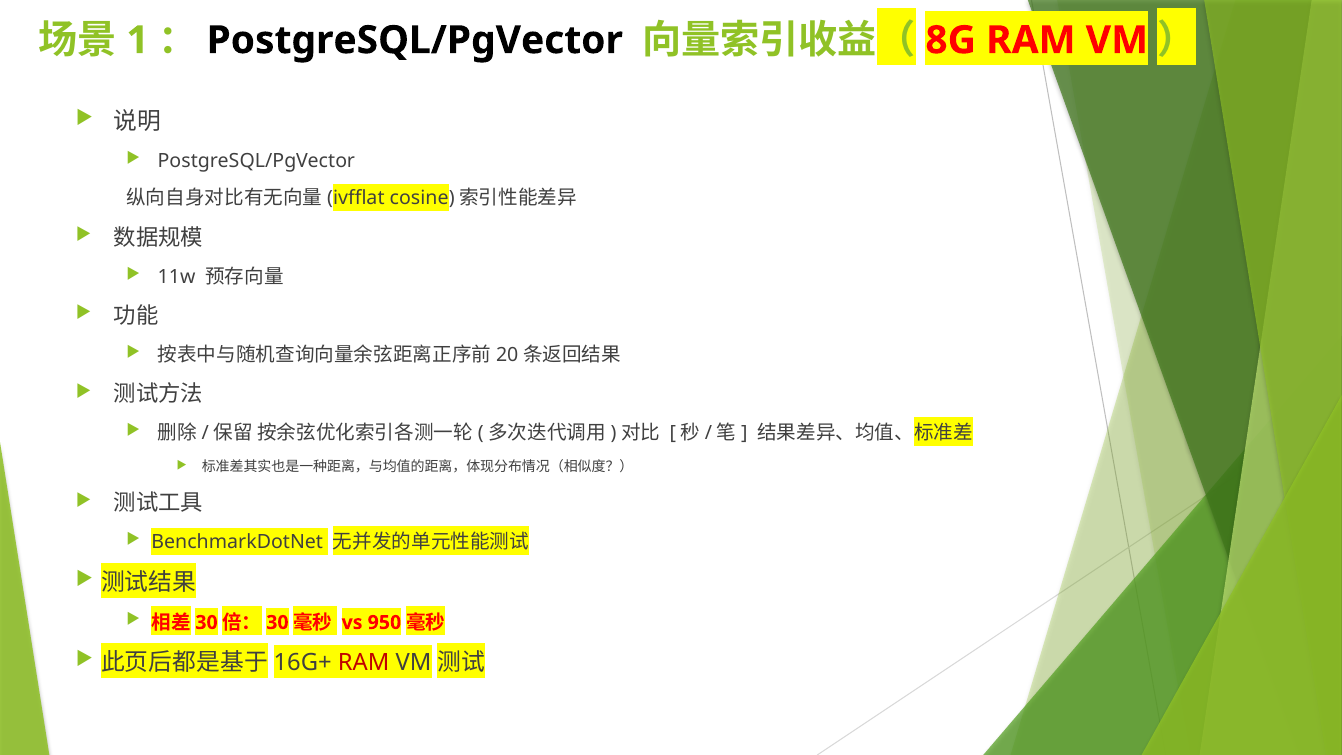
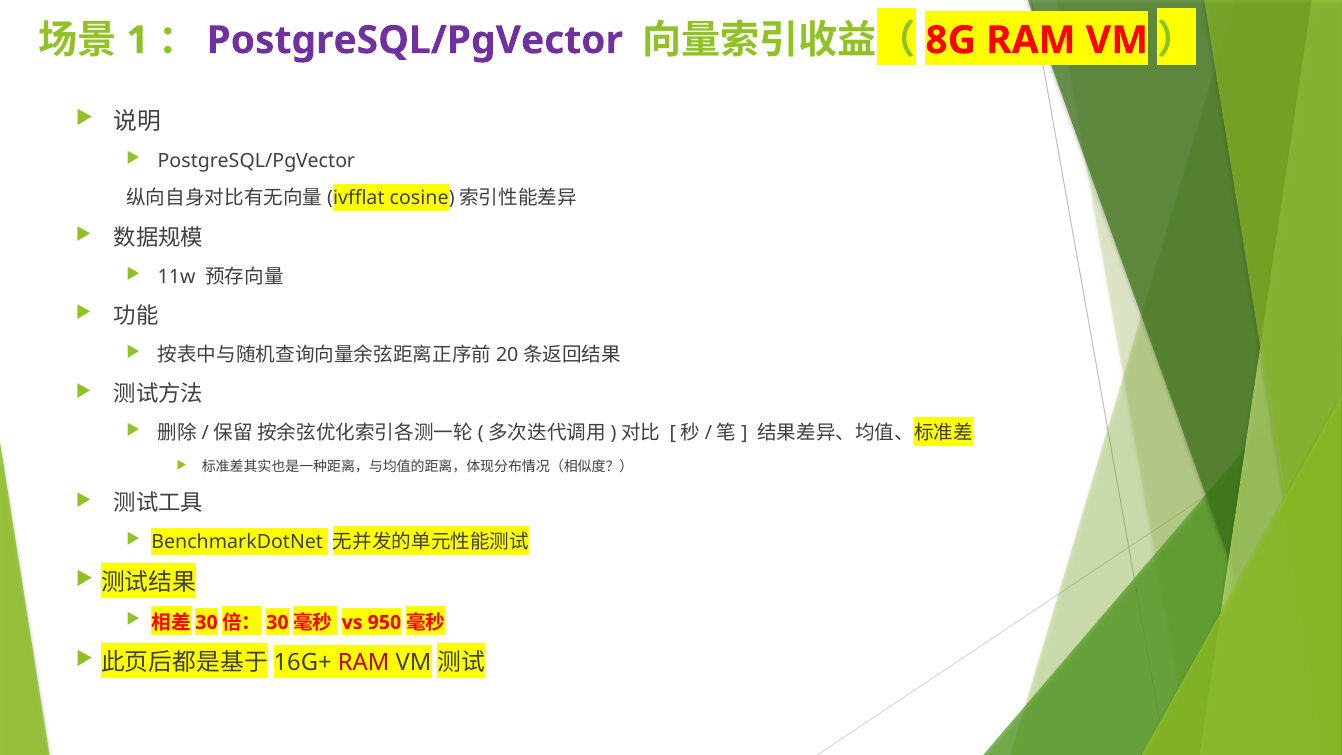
PostgreSQL/PgVector at (415, 40) colour: black -> purple
